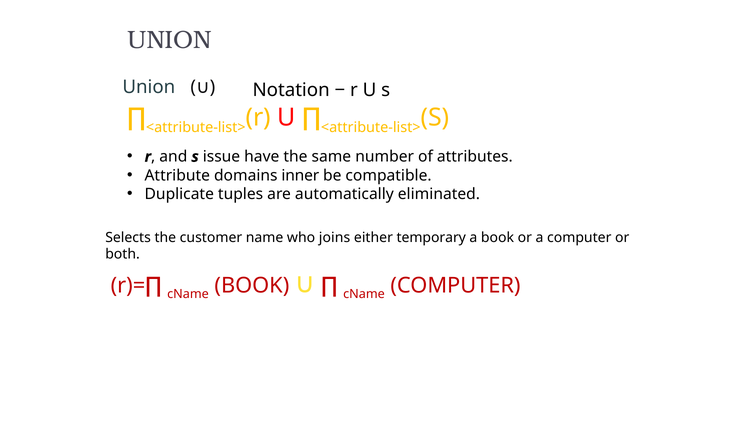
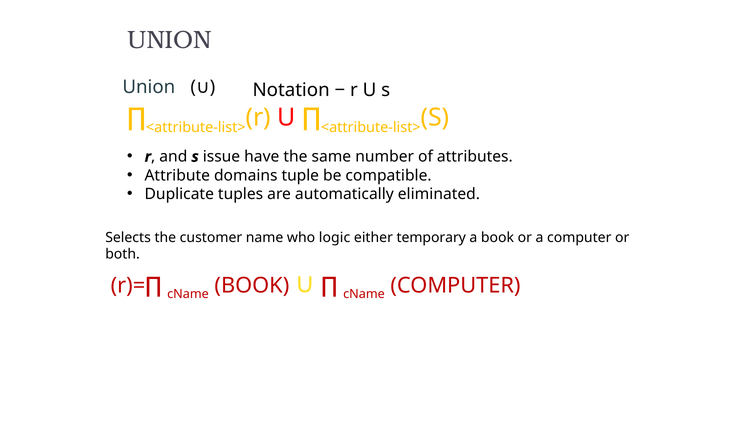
inner: inner -> tuple
joins: joins -> logic
